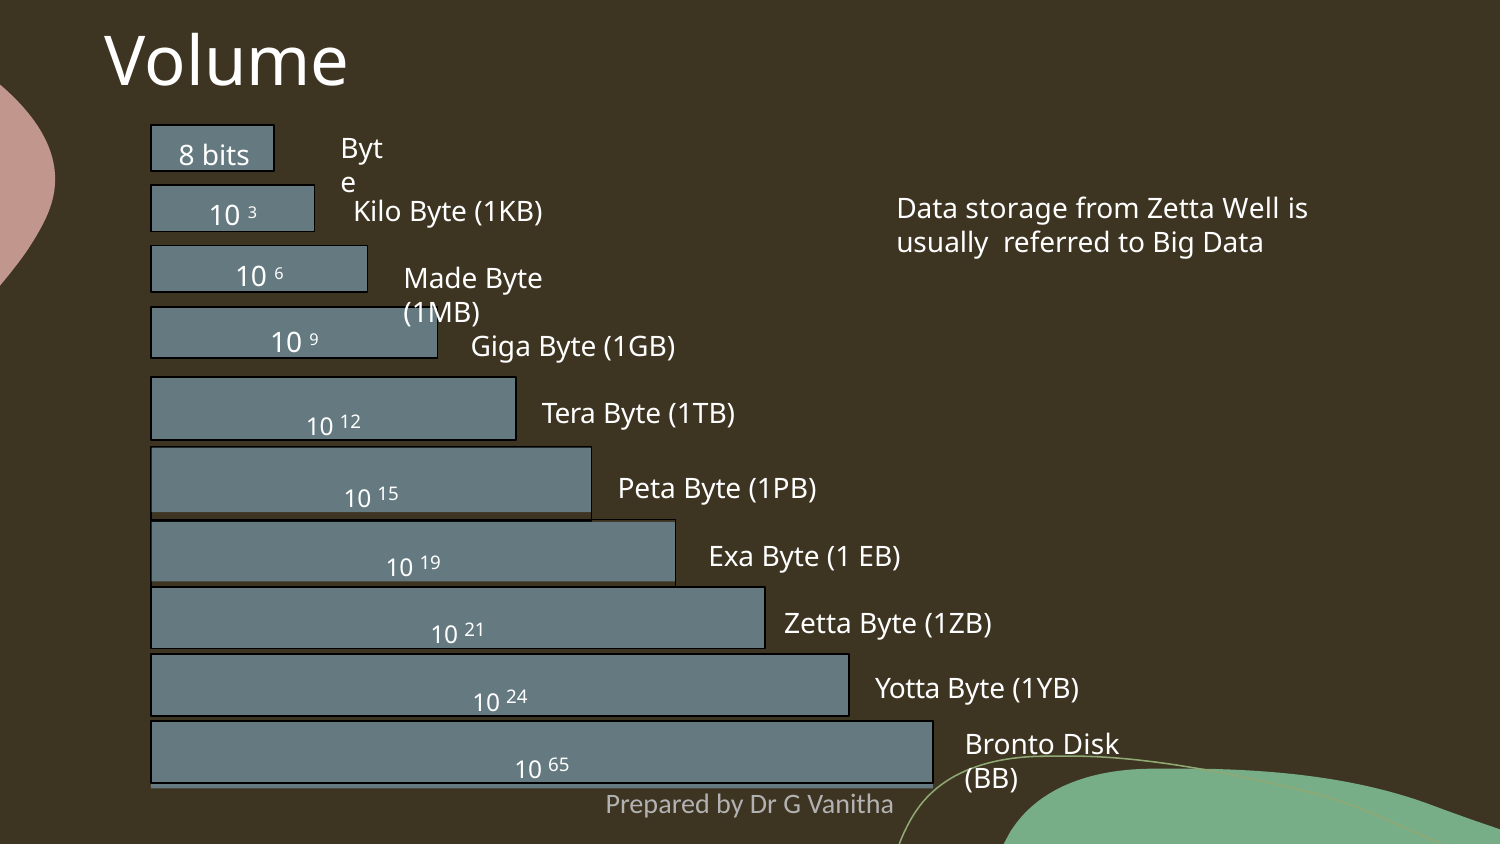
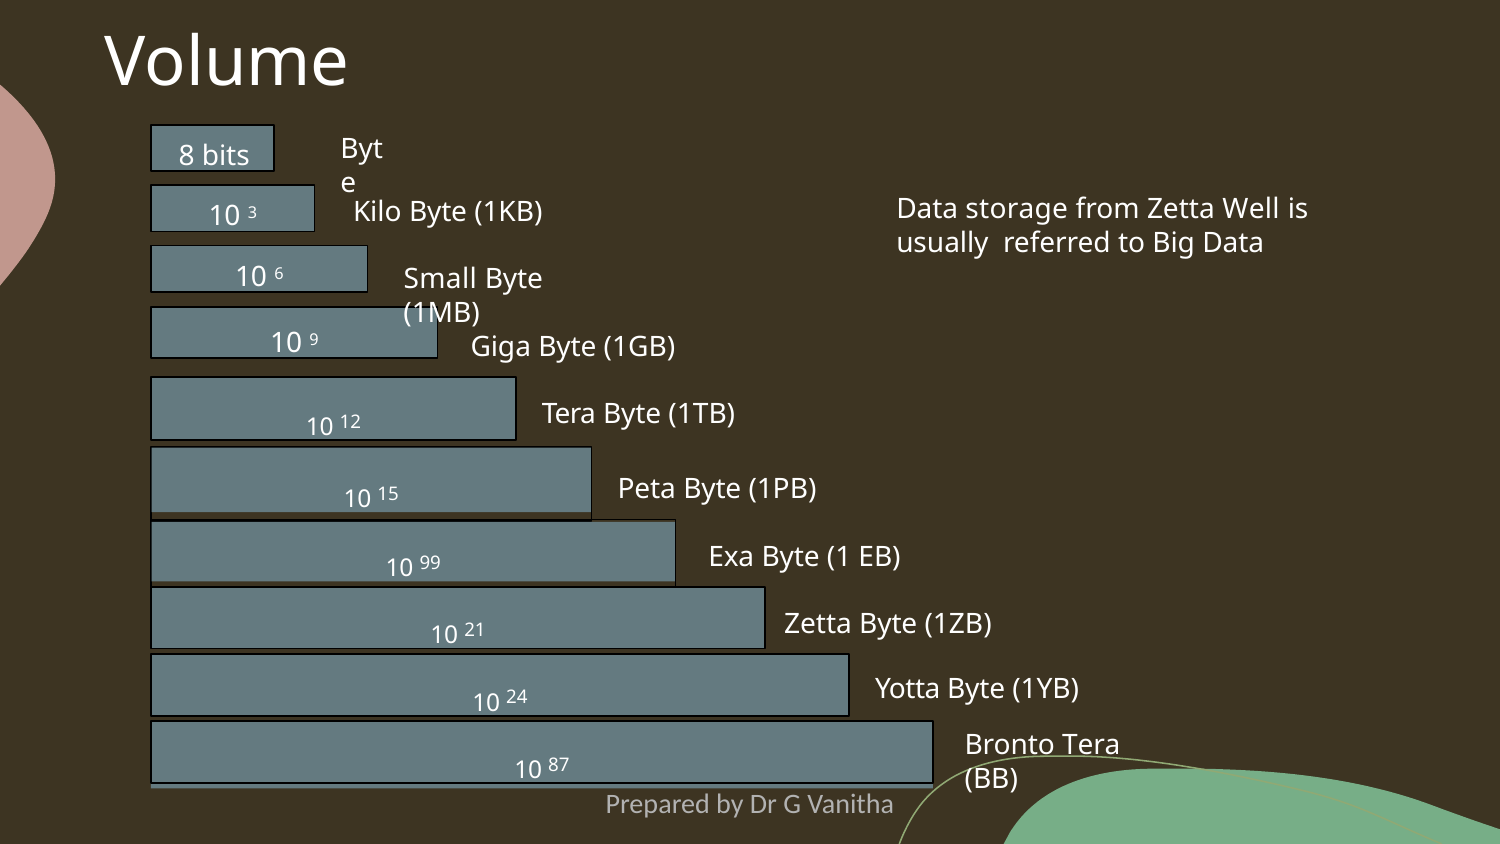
Made: Made -> Small
19: 19 -> 99
Bronto Disk: Disk -> Tera
65: 65 -> 87
